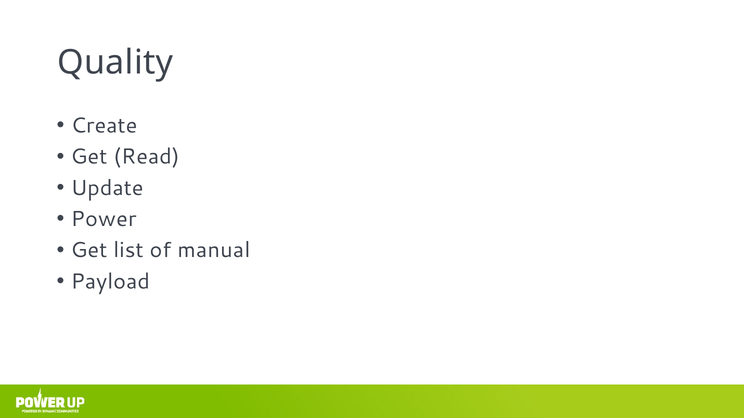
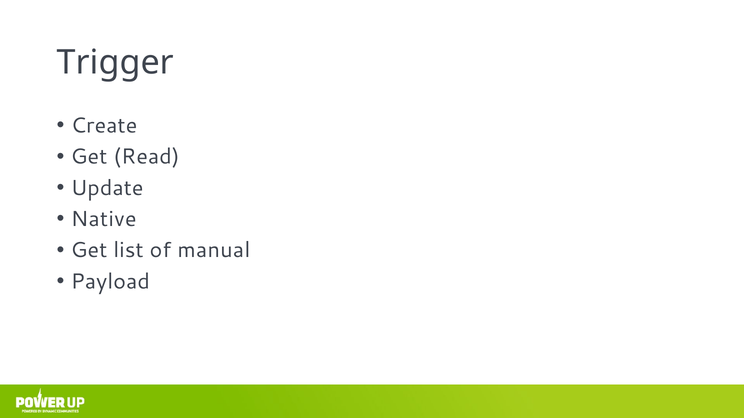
Quality: Quality -> Trigger
Power: Power -> Native
